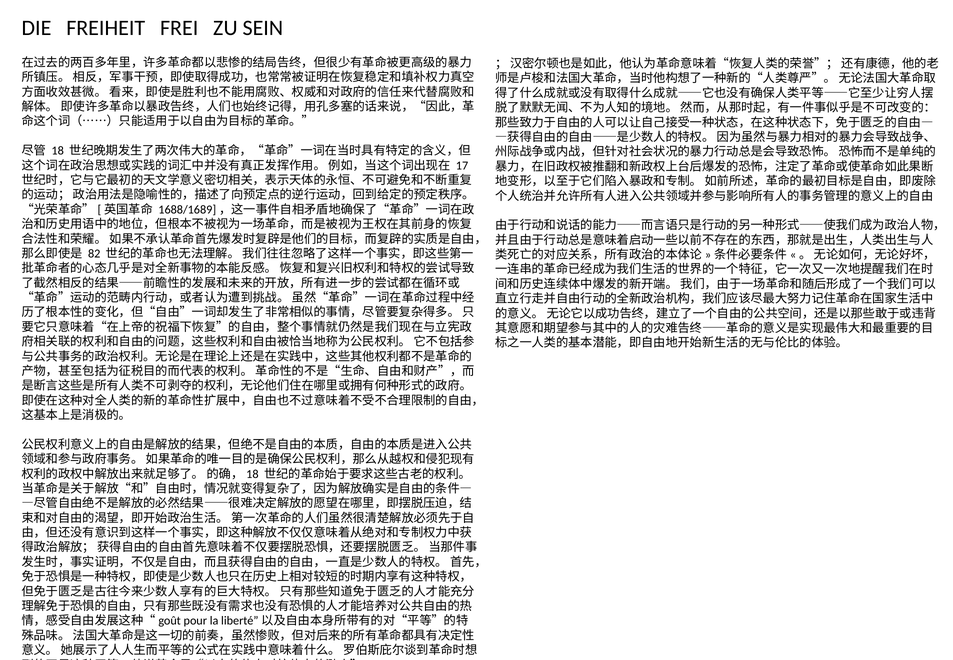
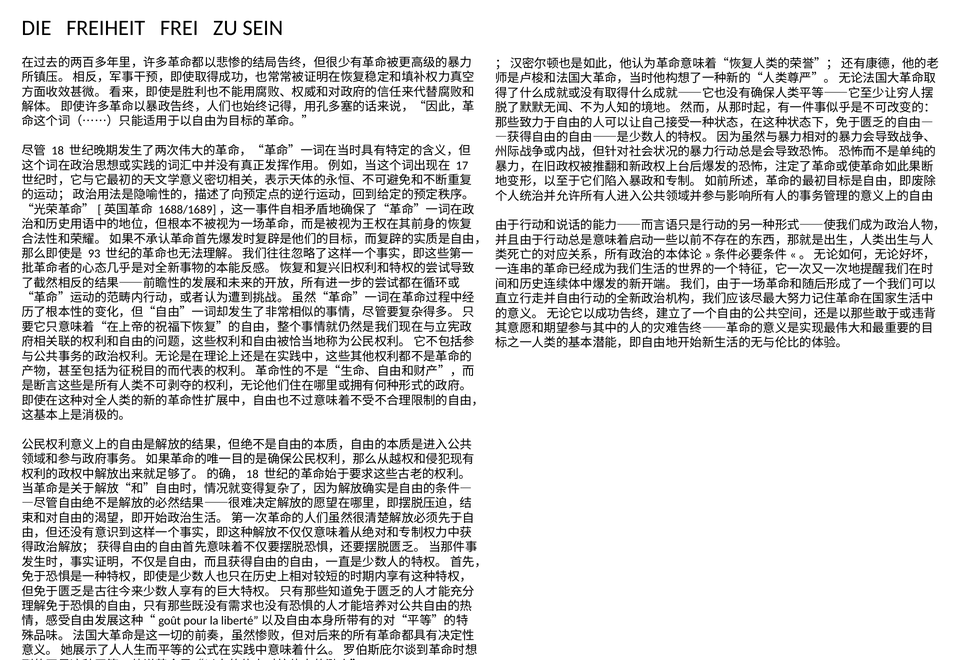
82: 82 -> 93
